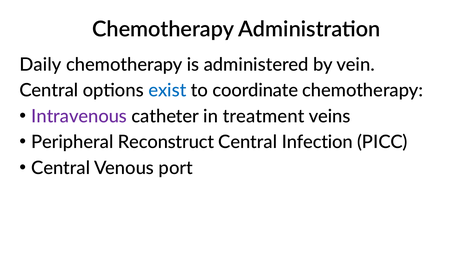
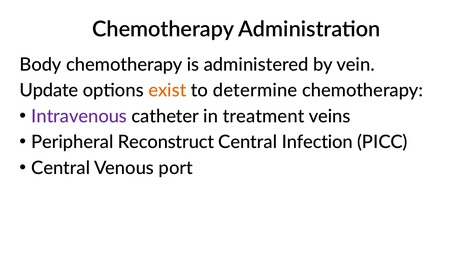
Daily: Daily -> Body
Central at (49, 90): Central -> Update
exist colour: blue -> orange
coordinate: coordinate -> determine
